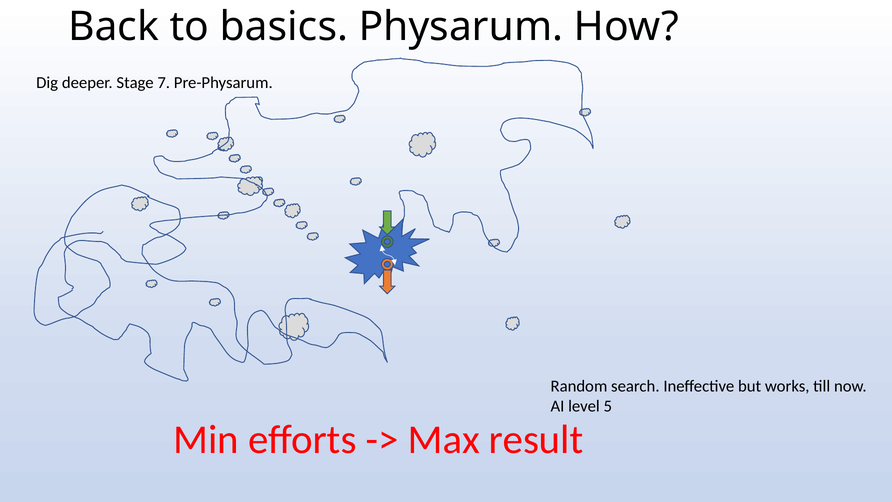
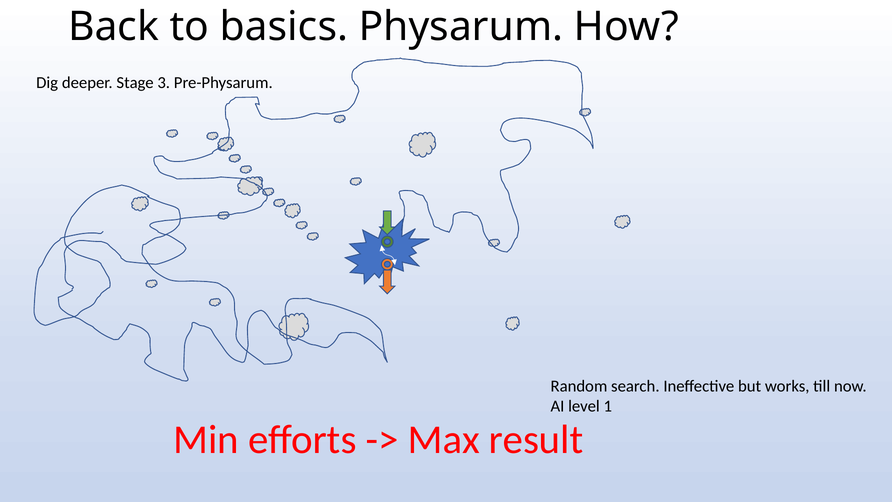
7: 7 -> 3
5: 5 -> 1
